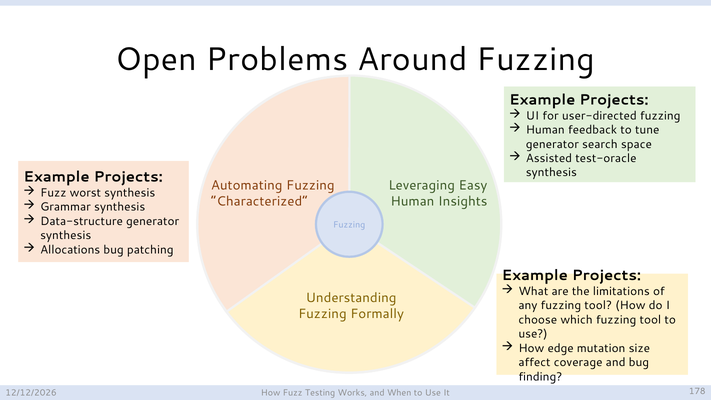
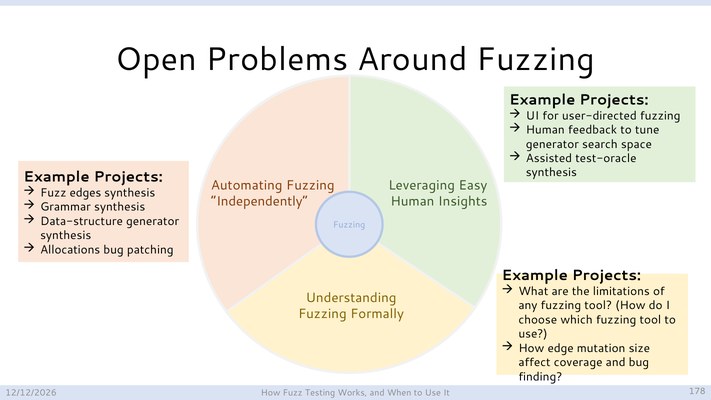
worst: worst -> edges
Characterized: Characterized -> Independently
